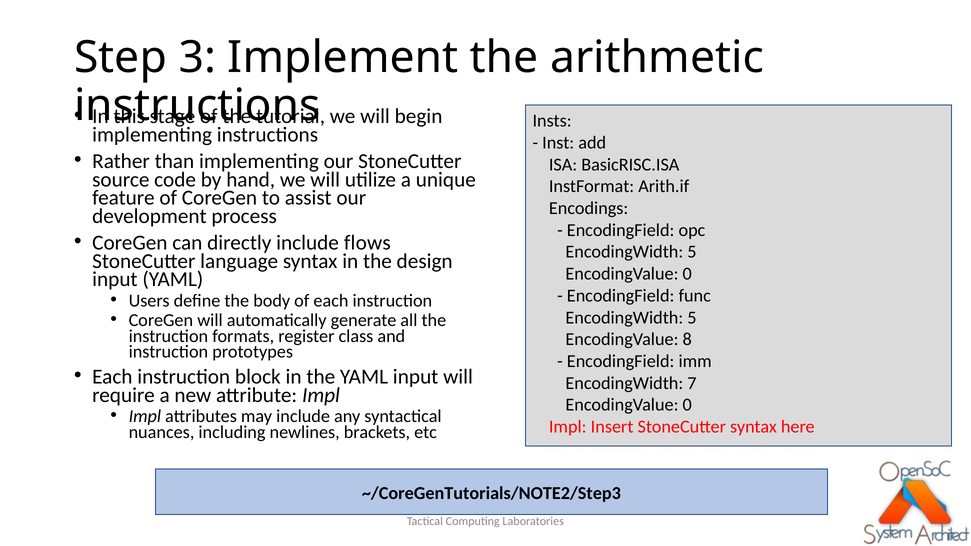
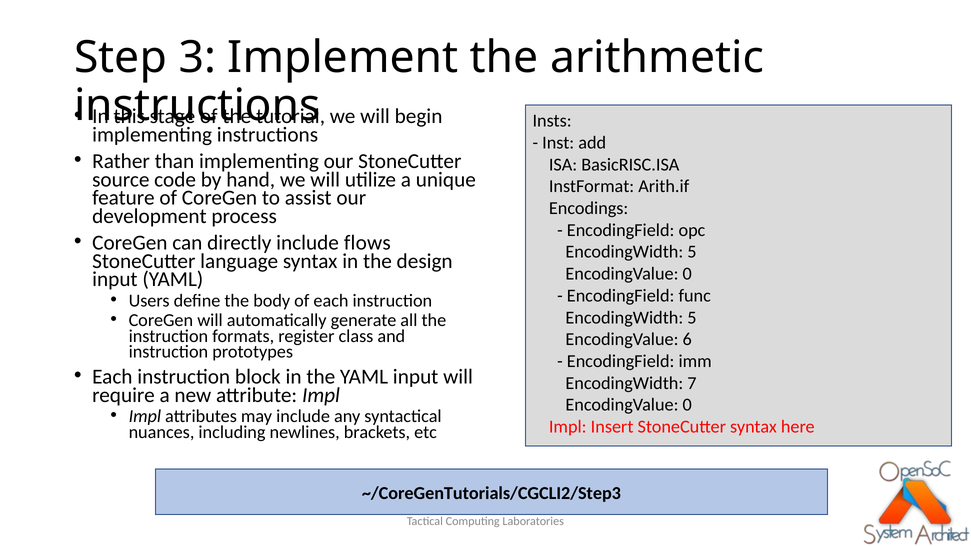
8: 8 -> 6
~/CoreGenTutorials/NOTE2/Step3: ~/CoreGenTutorials/NOTE2/Step3 -> ~/CoreGenTutorials/CGCLI2/Step3
